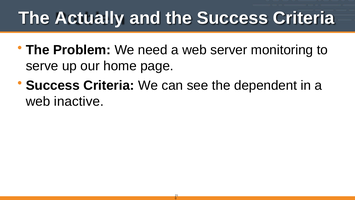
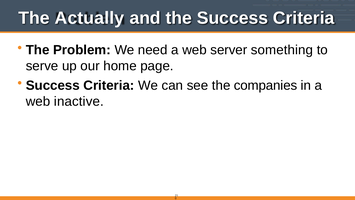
monitoring: monitoring -> something
dependent: dependent -> companies
